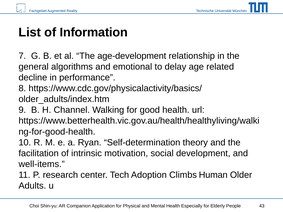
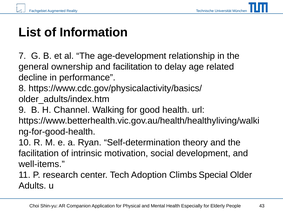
algorithms: algorithms -> ownership
and emotional: emotional -> facilitation
Human: Human -> Special
